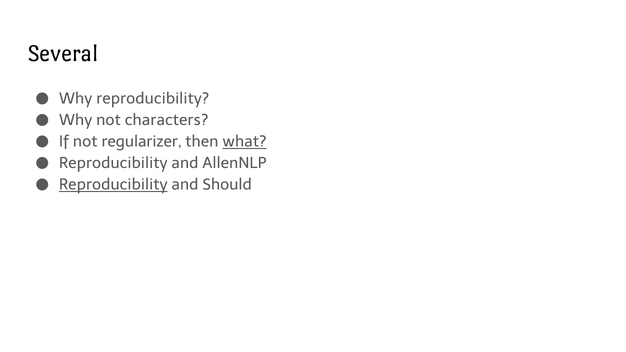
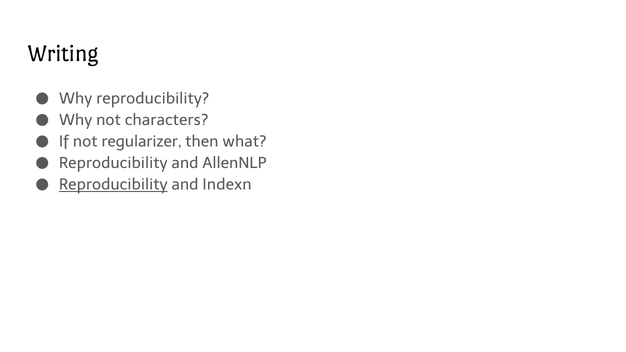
Several: Several -> Writing
what underline: present -> none
Should: Should -> Indexn
